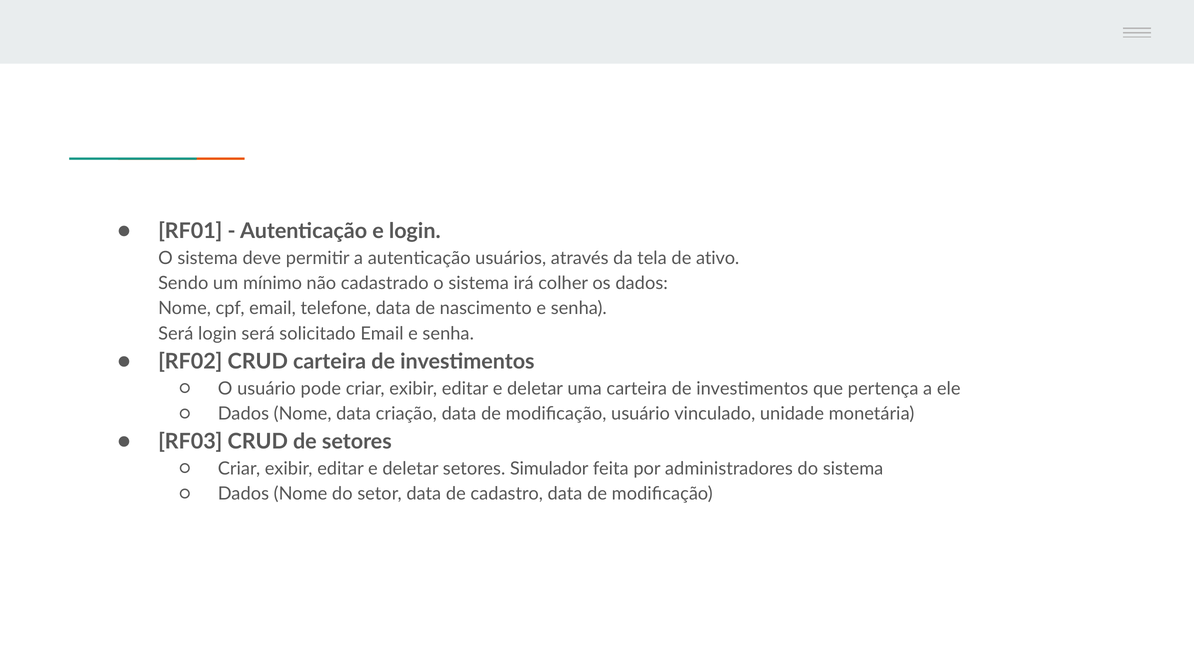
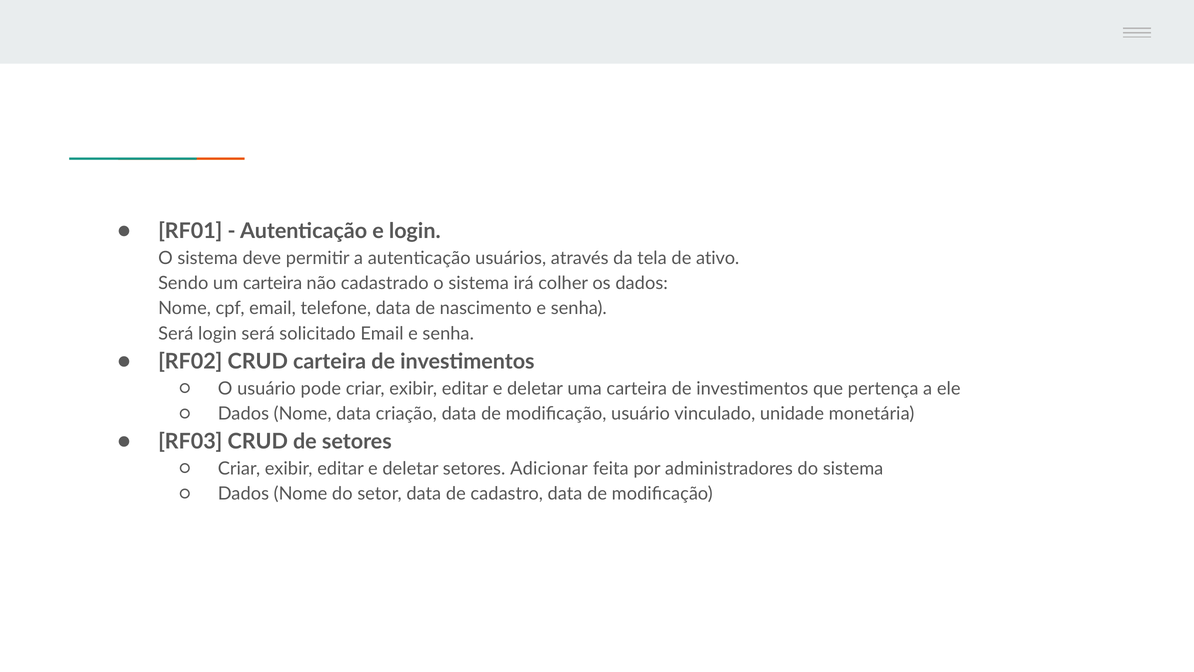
um mínimo: mínimo -> carteira
Simulador: Simulador -> Adicionar
